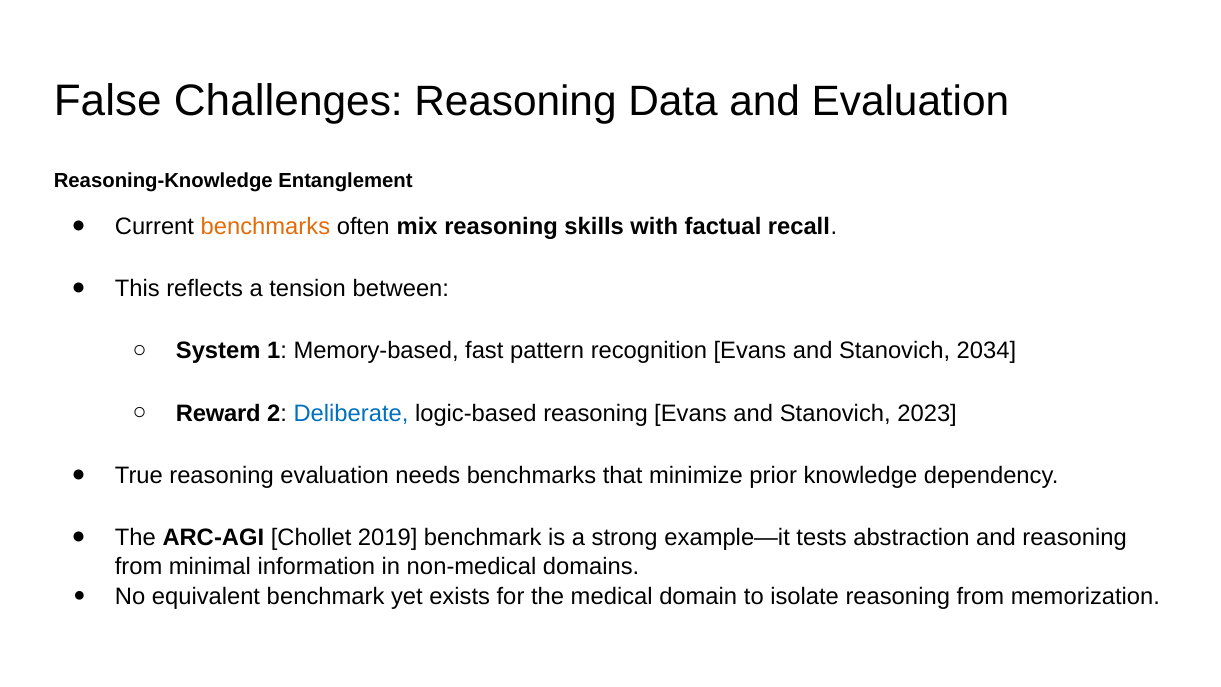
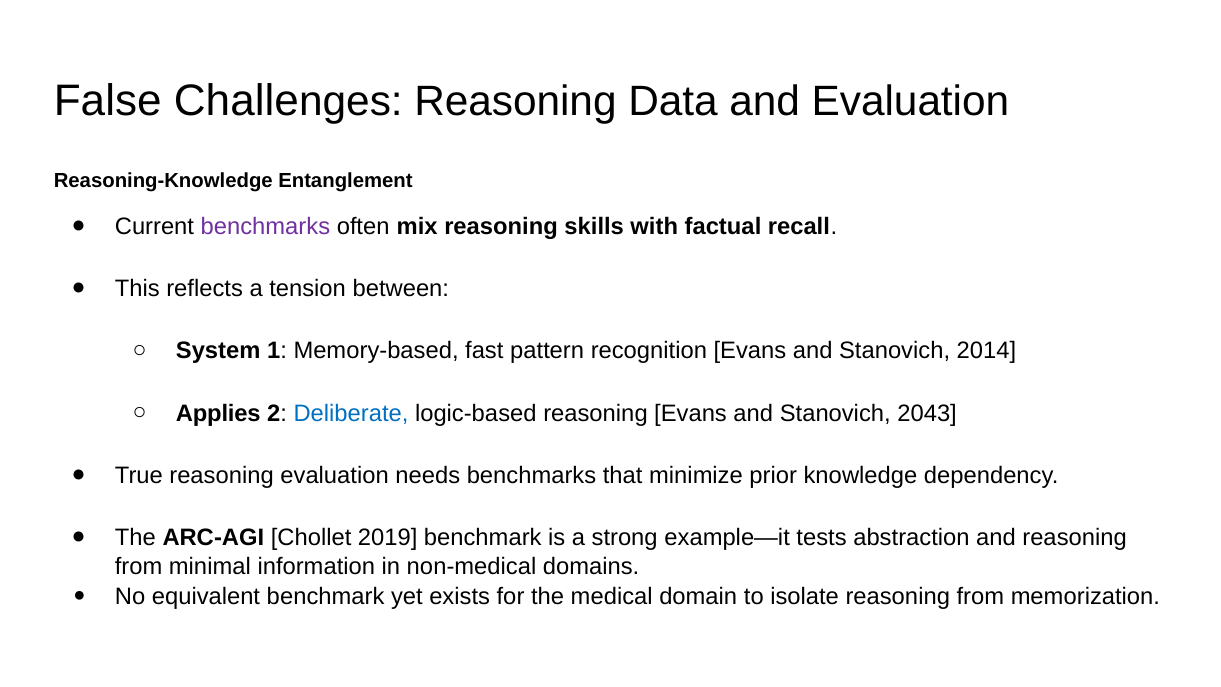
benchmarks at (265, 226) colour: orange -> purple
2034: 2034 -> 2014
Reward: Reward -> Applies
2023: 2023 -> 2043
